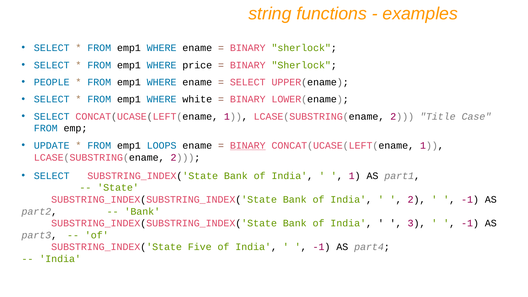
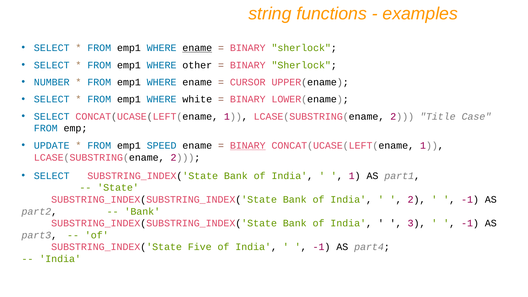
ename at (197, 48) underline: none -> present
price: price -> other
PEOPLE: PEOPLE -> NUMBER
SELECT at (248, 82): SELECT -> CURSOR
LOOPS: LOOPS -> SPEED
